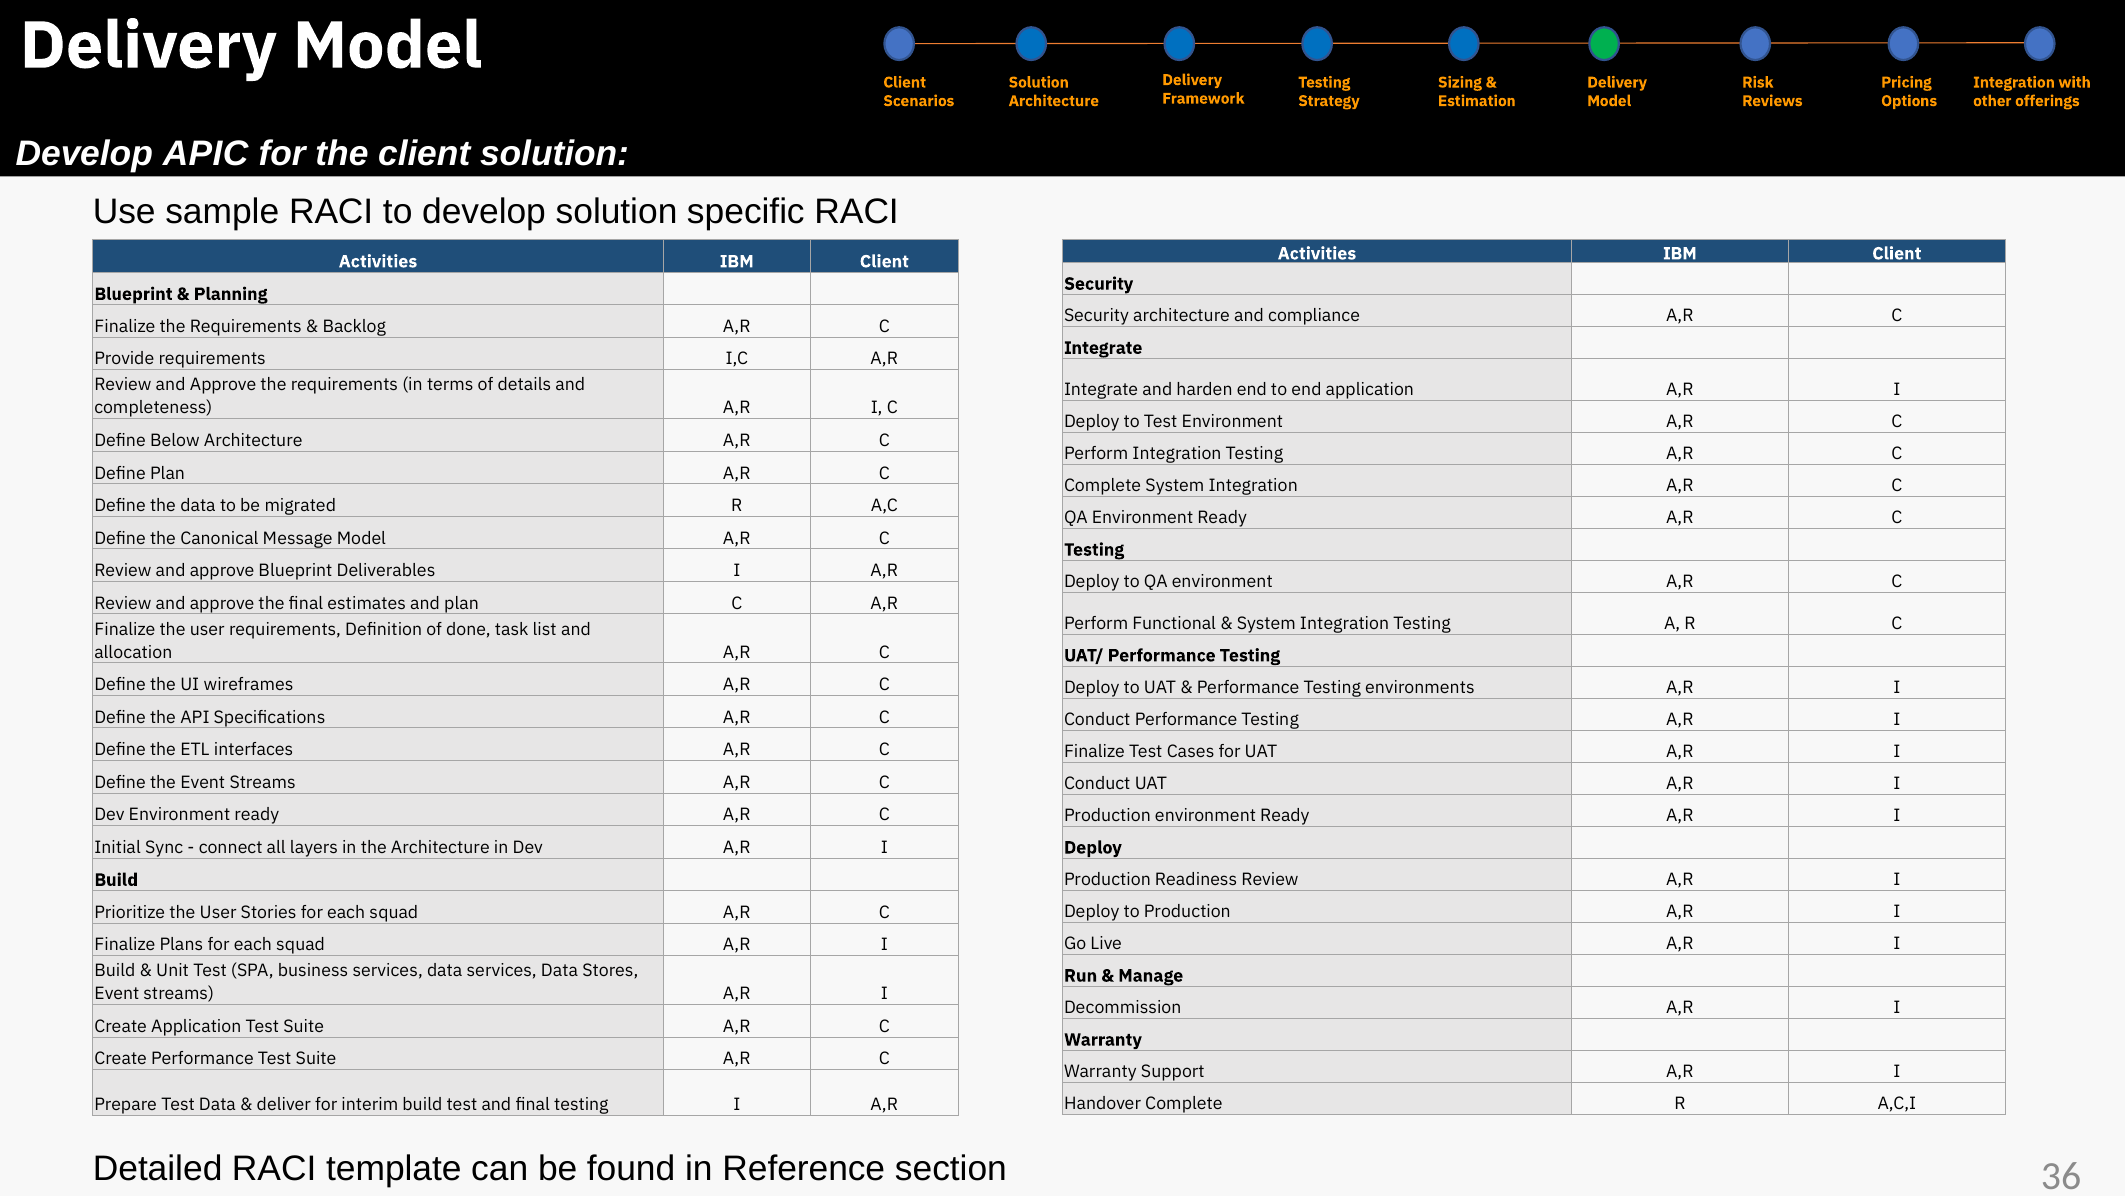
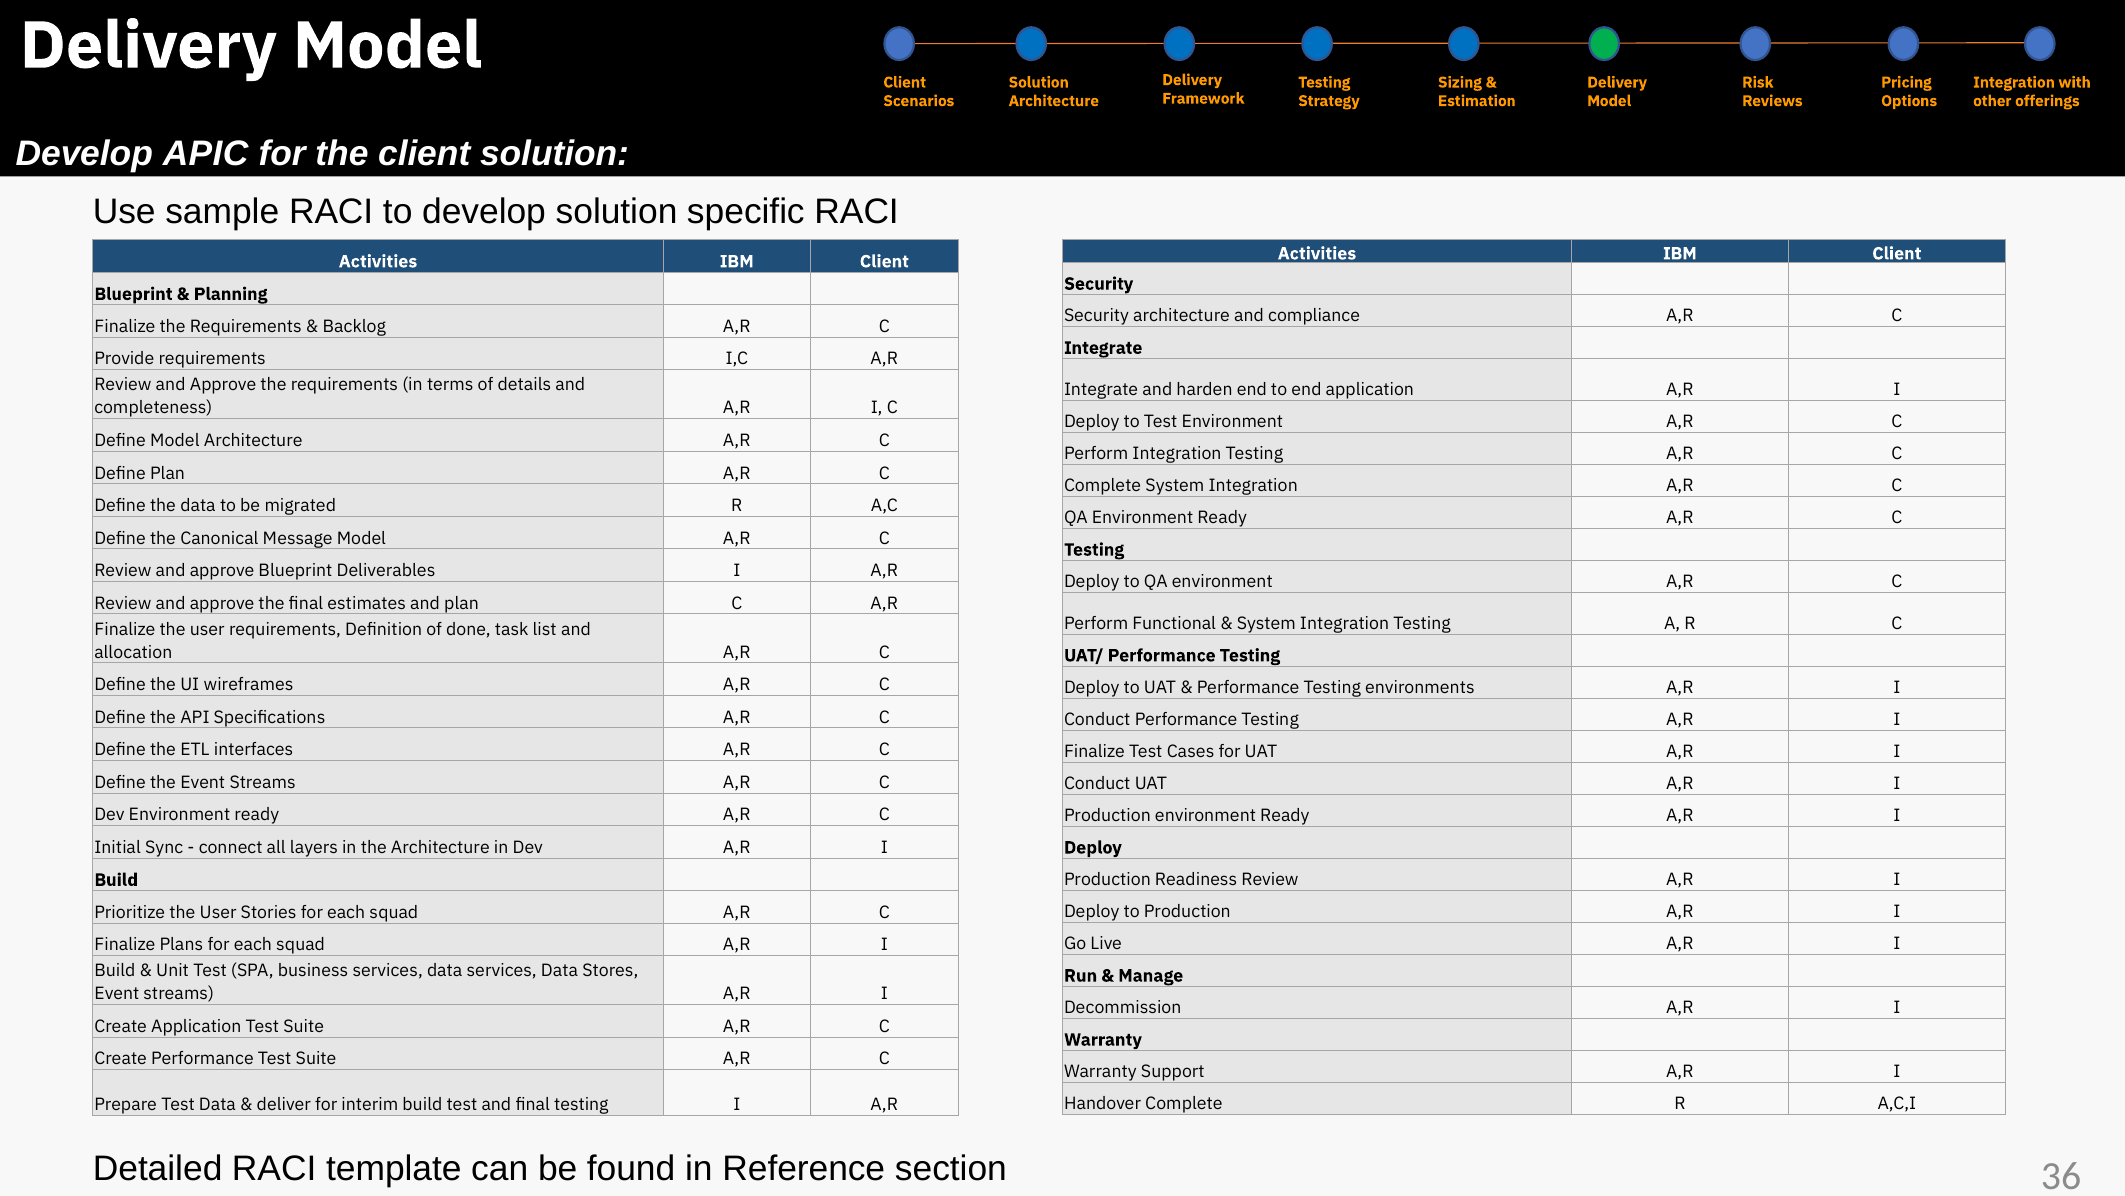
Define Below: Below -> Model
